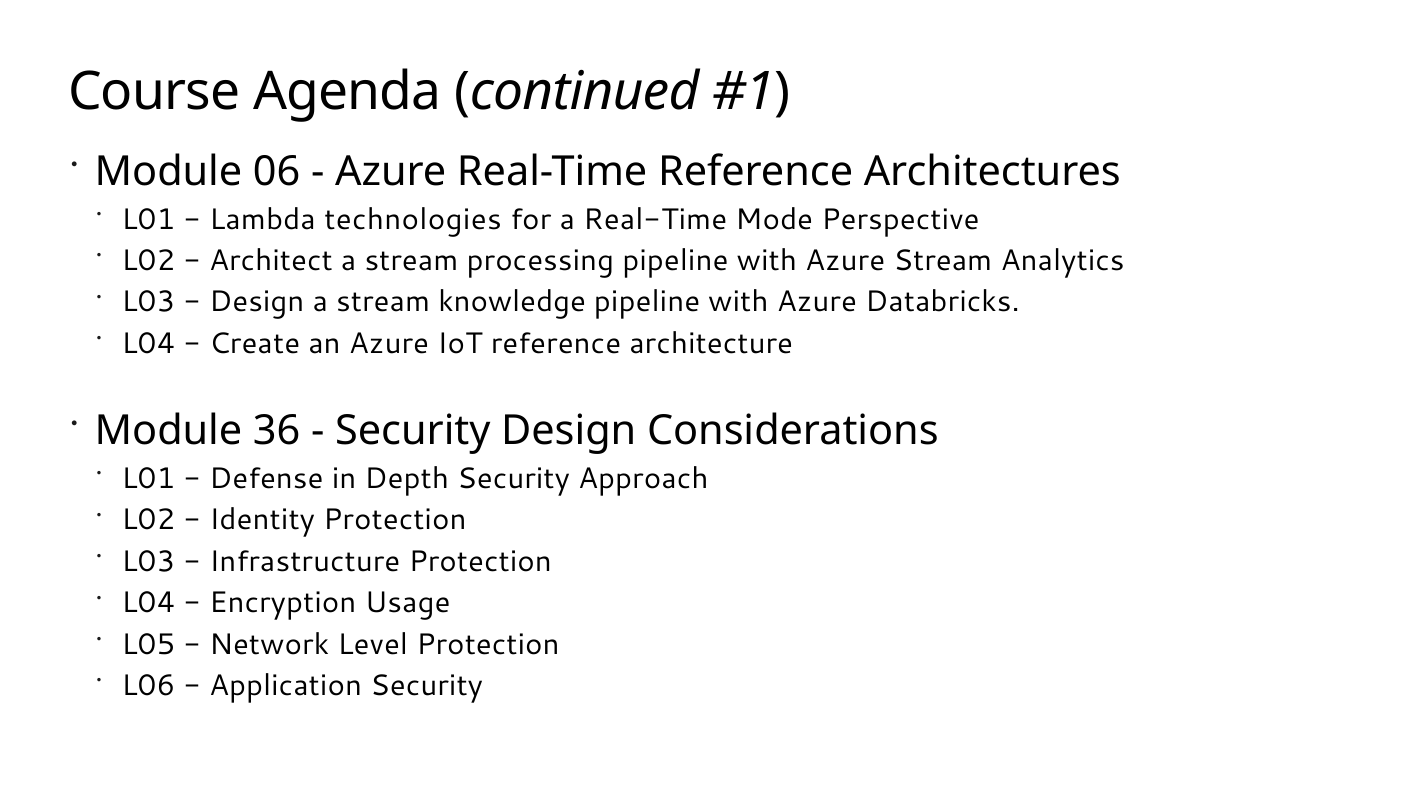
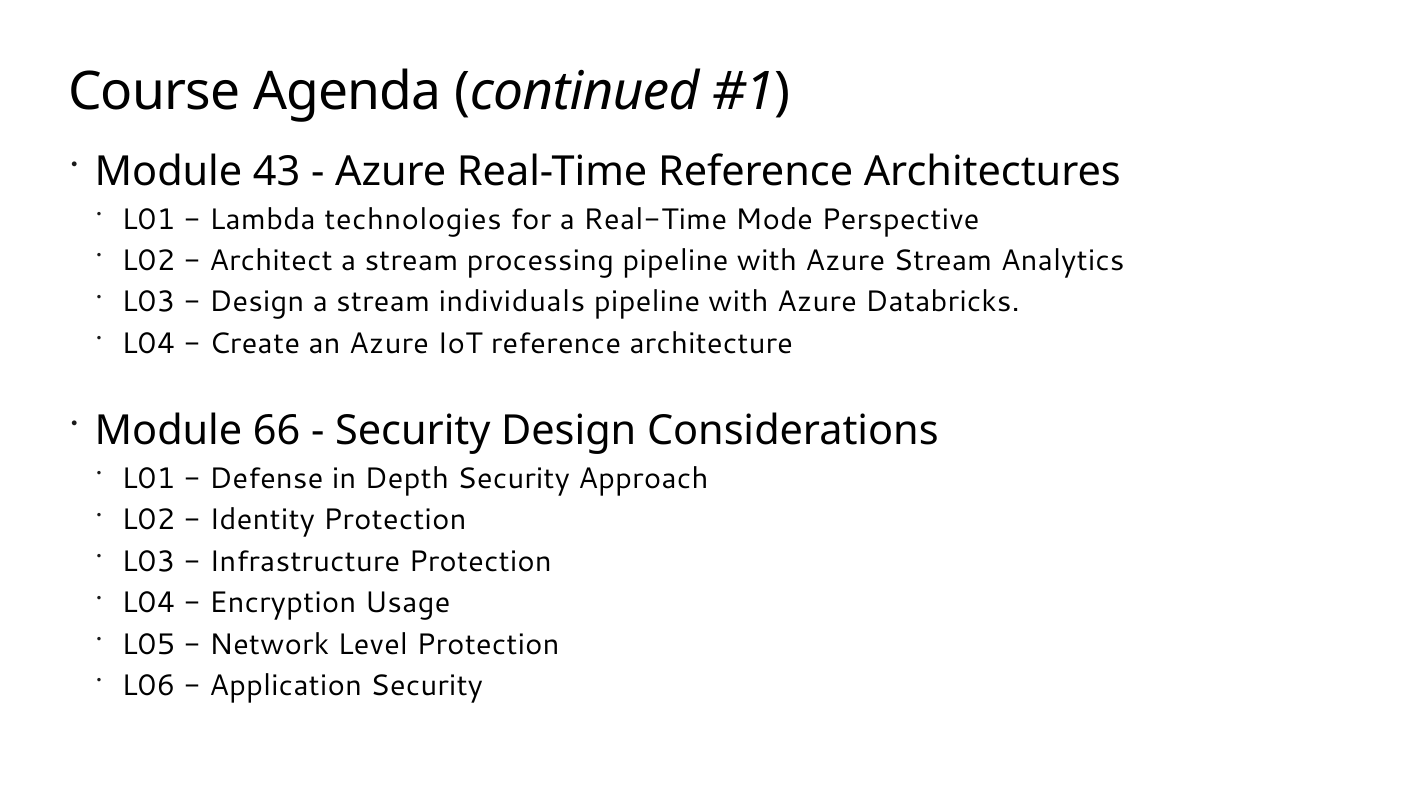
06: 06 -> 43
knowledge: knowledge -> individuals
36: 36 -> 66
